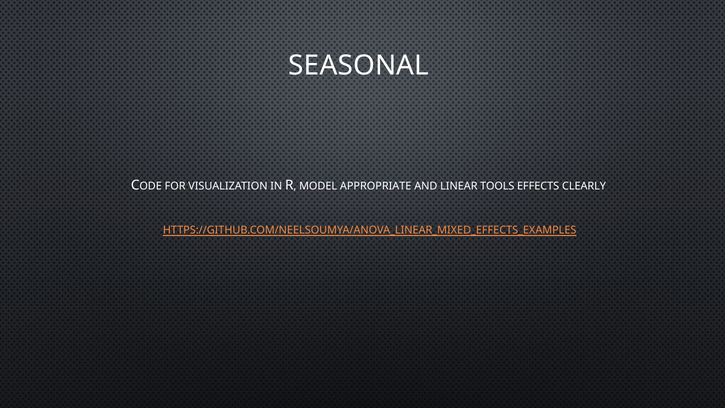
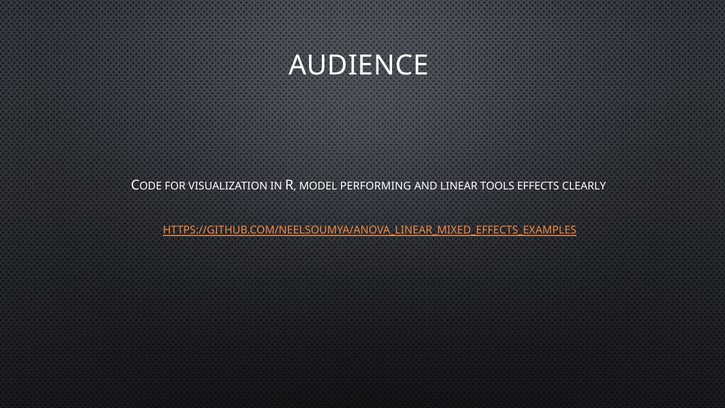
SEASONAL: SEASONAL -> AUDIENCE
APPROPRIATE: APPROPRIATE -> PERFORMING
